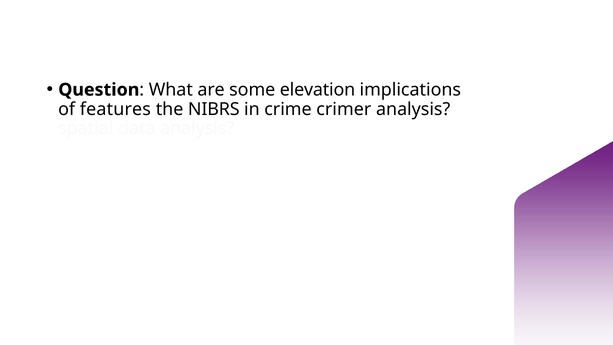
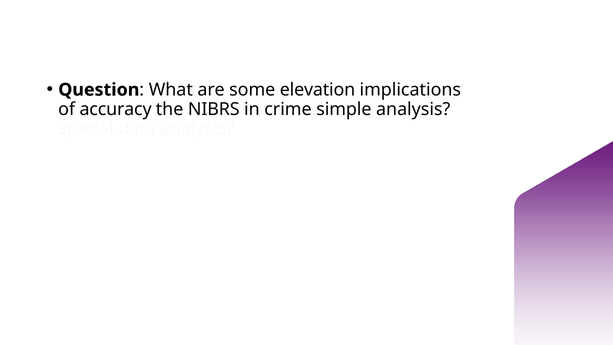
features: features -> accuracy
crimer: crimer -> simple
